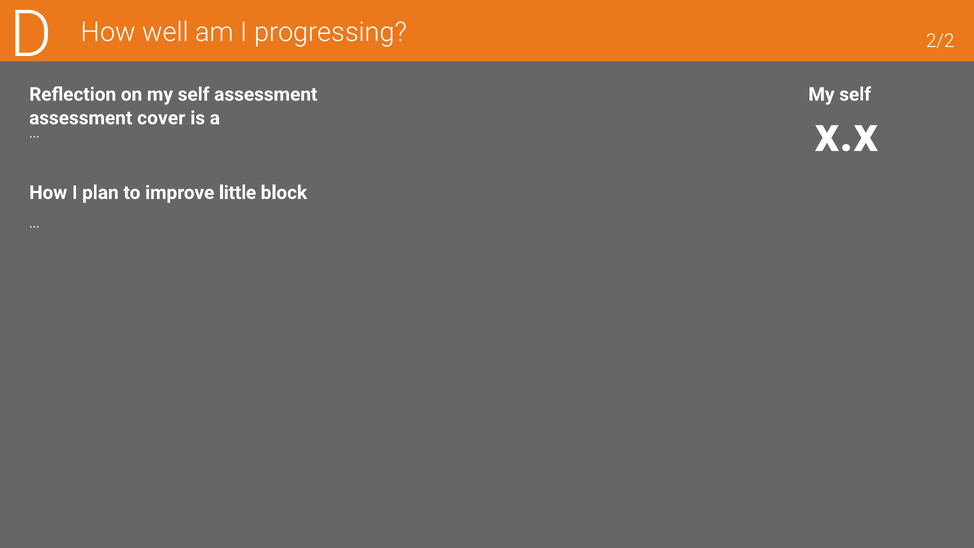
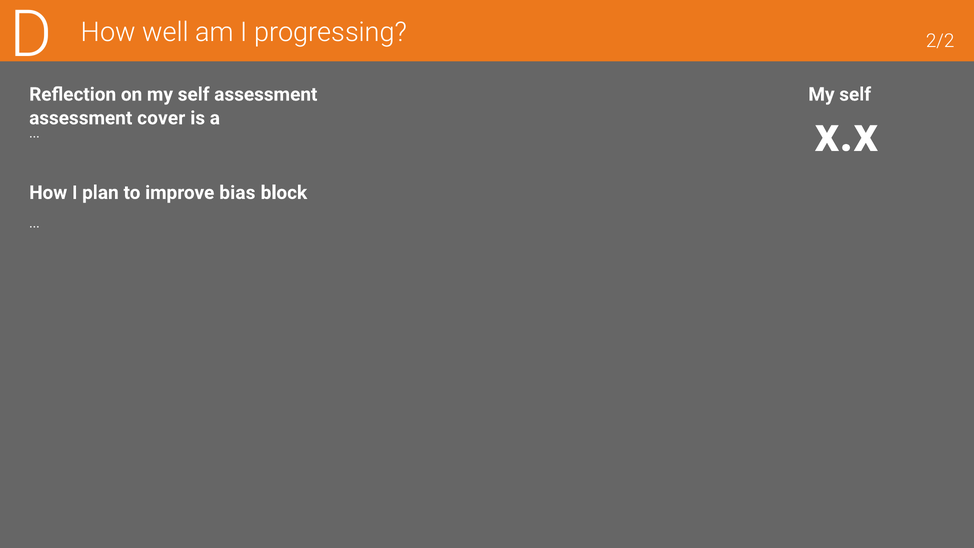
little: little -> bias
